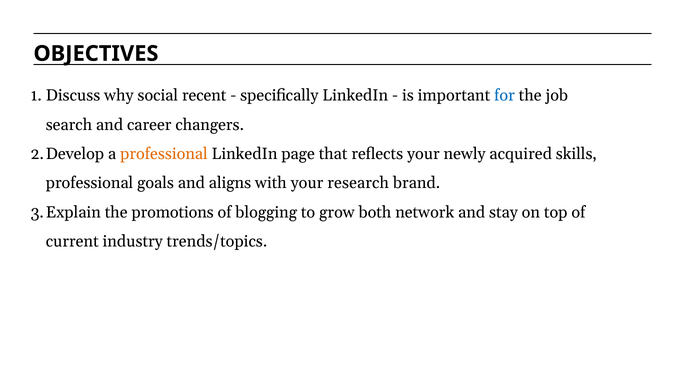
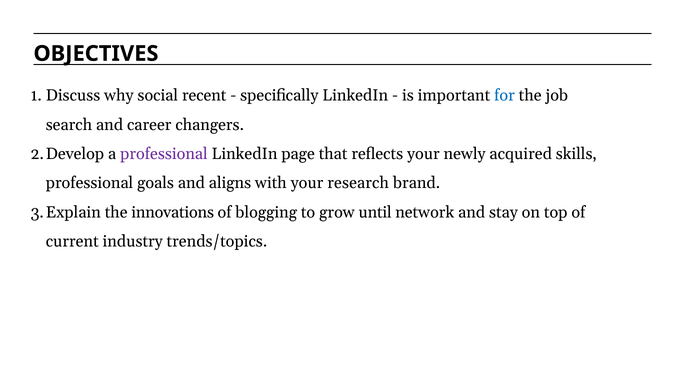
professional at (164, 154) colour: orange -> purple
promotions: promotions -> innovations
both: both -> until
